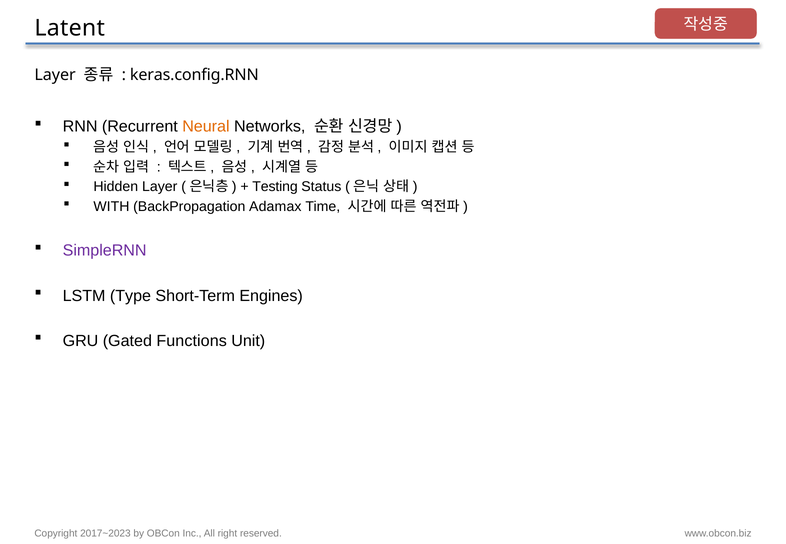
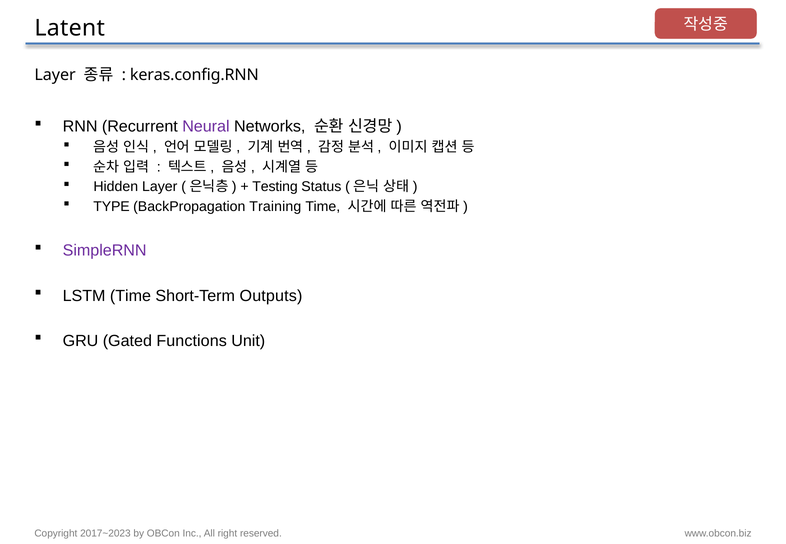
Neural colour: orange -> purple
WITH: WITH -> TYPE
Adamax: Adamax -> Training
LSTM Type: Type -> Time
Engines: Engines -> Outputs
